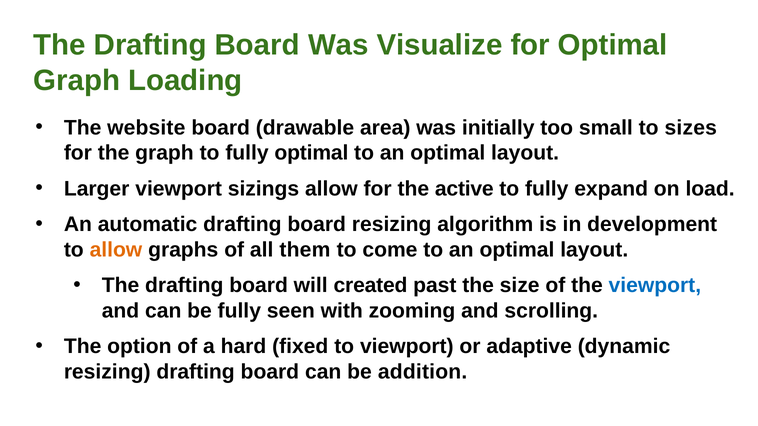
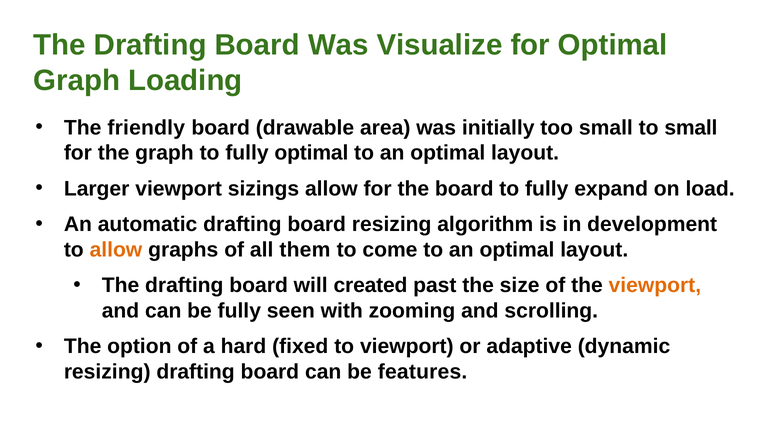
website: website -> friendly
to sizes: sizes -> small
the active: active -> board
viewport at (655, 286) colour: blue -> orange
addition: addition -> features
